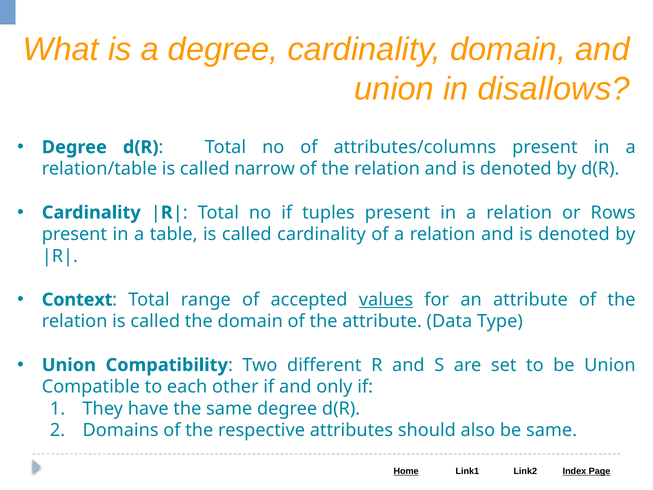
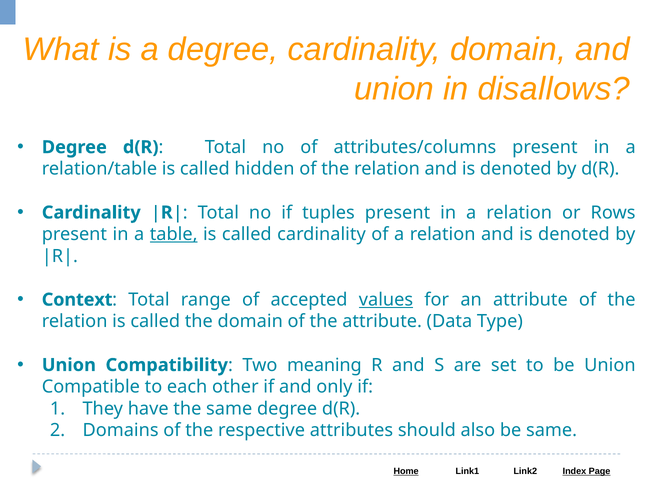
narrow: narrow -> hidden
table underline: none -> present
different: different -> meaning
